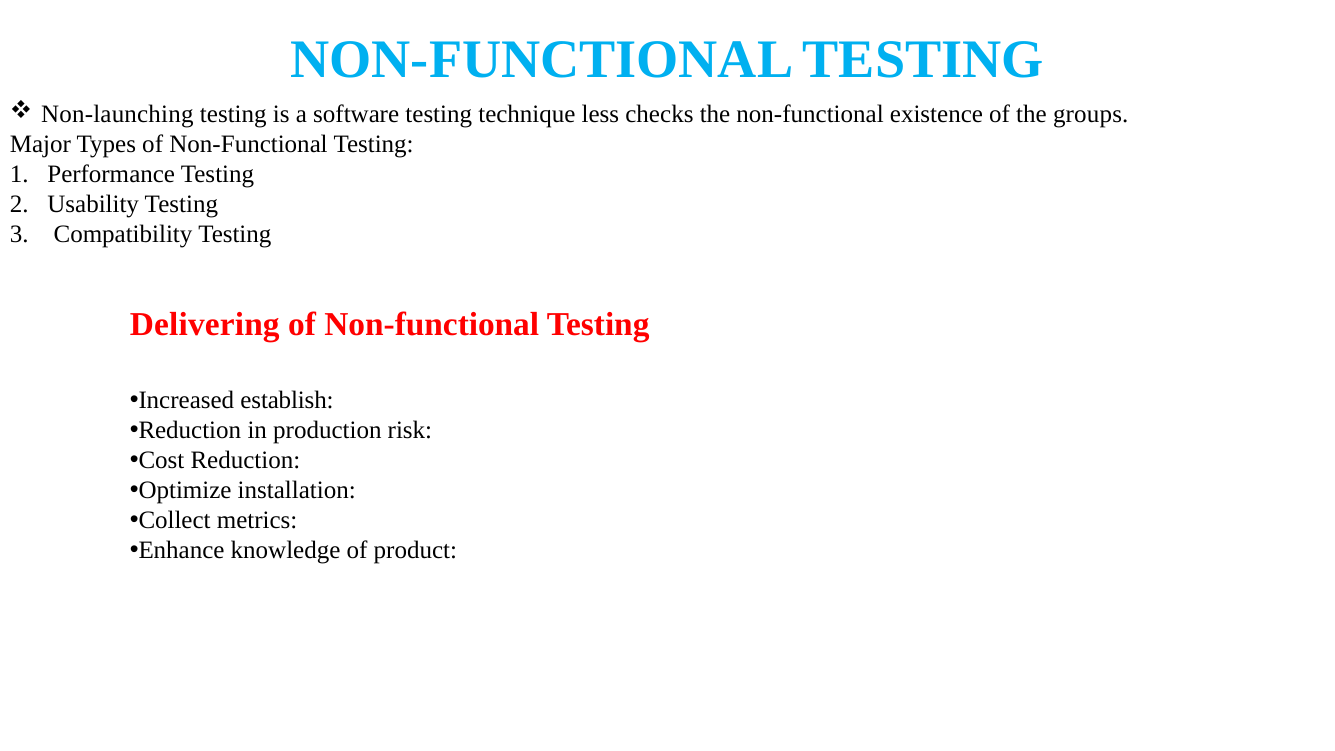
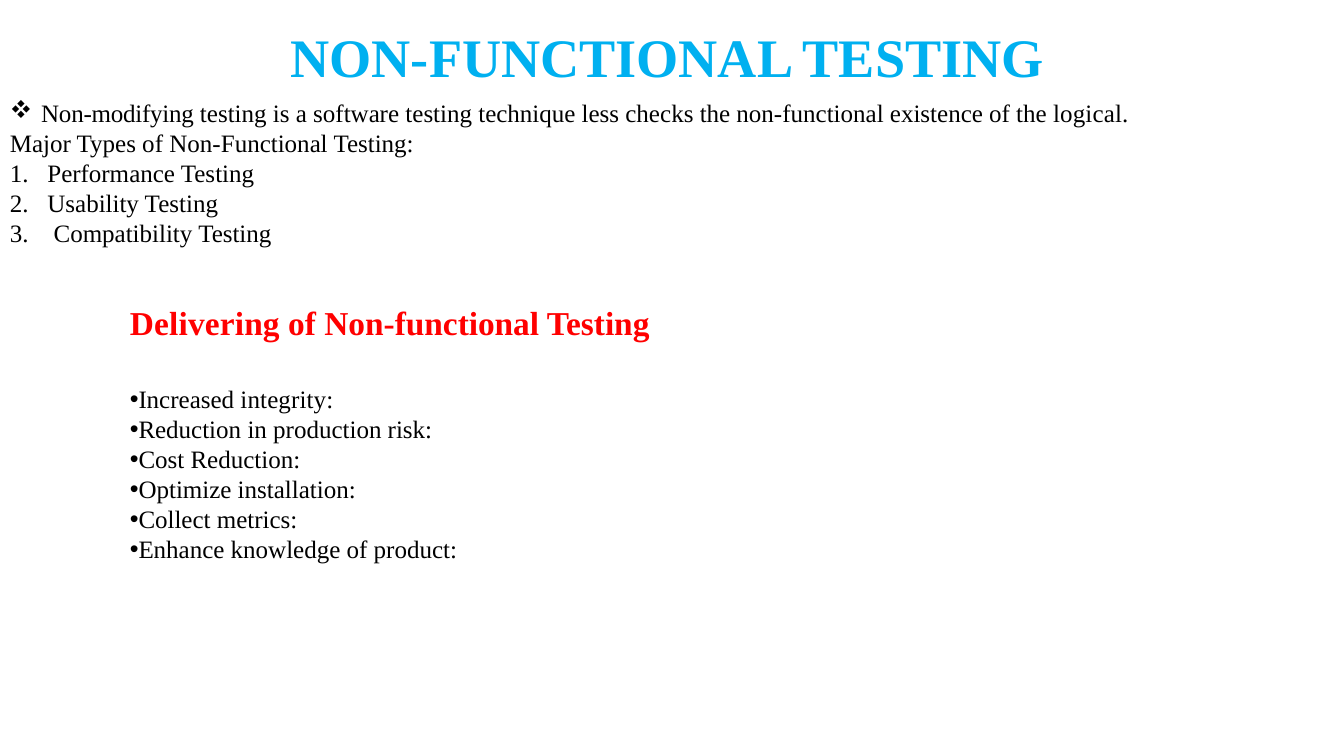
Non-launching: Non-launching -> Non-modifying
groups: groups -> logical
establish: establish -> integrity
